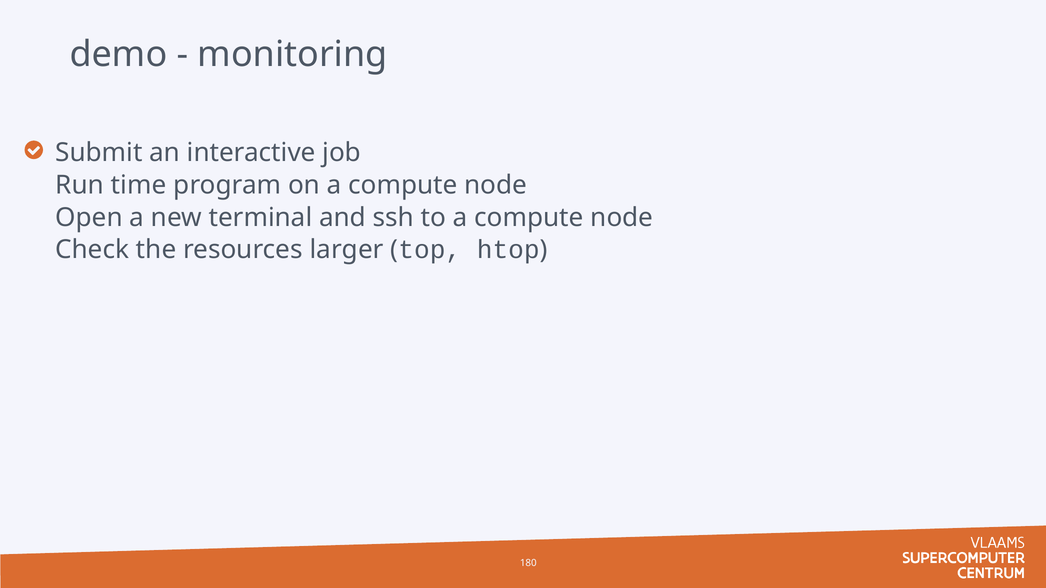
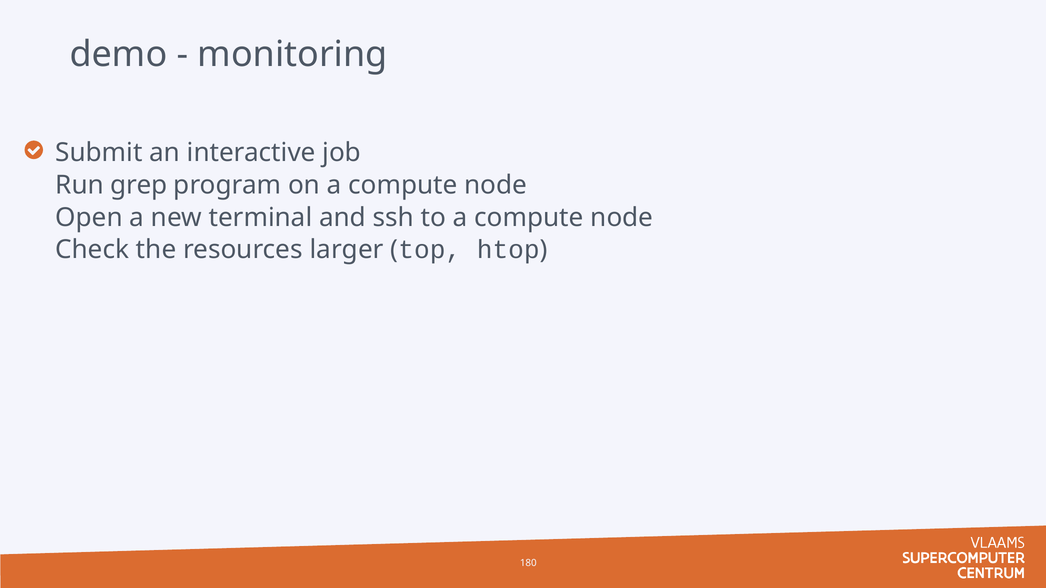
time: time -> grep
